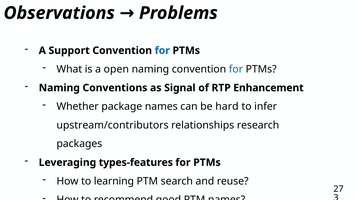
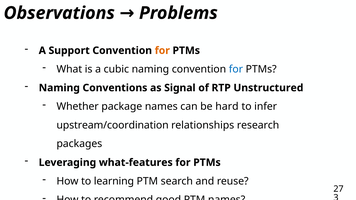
for at (162, 51) colour: blue -> orange
open: open -> cubic
Enhancement: Enhancement -> Unstructured
upstream/contributors: upstream/contributors -> upstream/coordination
types-features: types-features -> what-features
